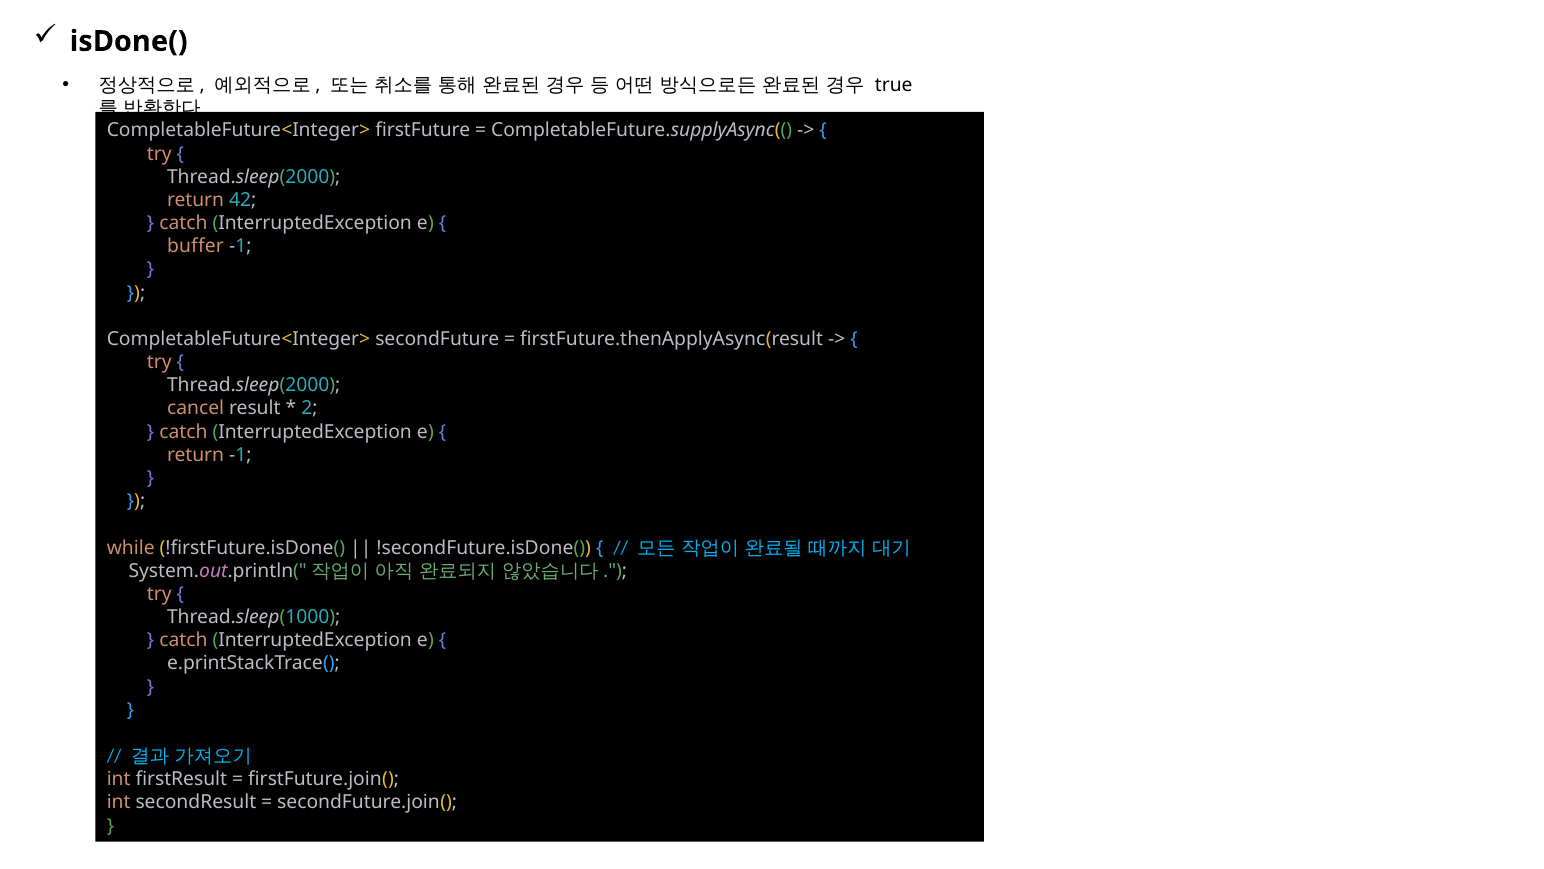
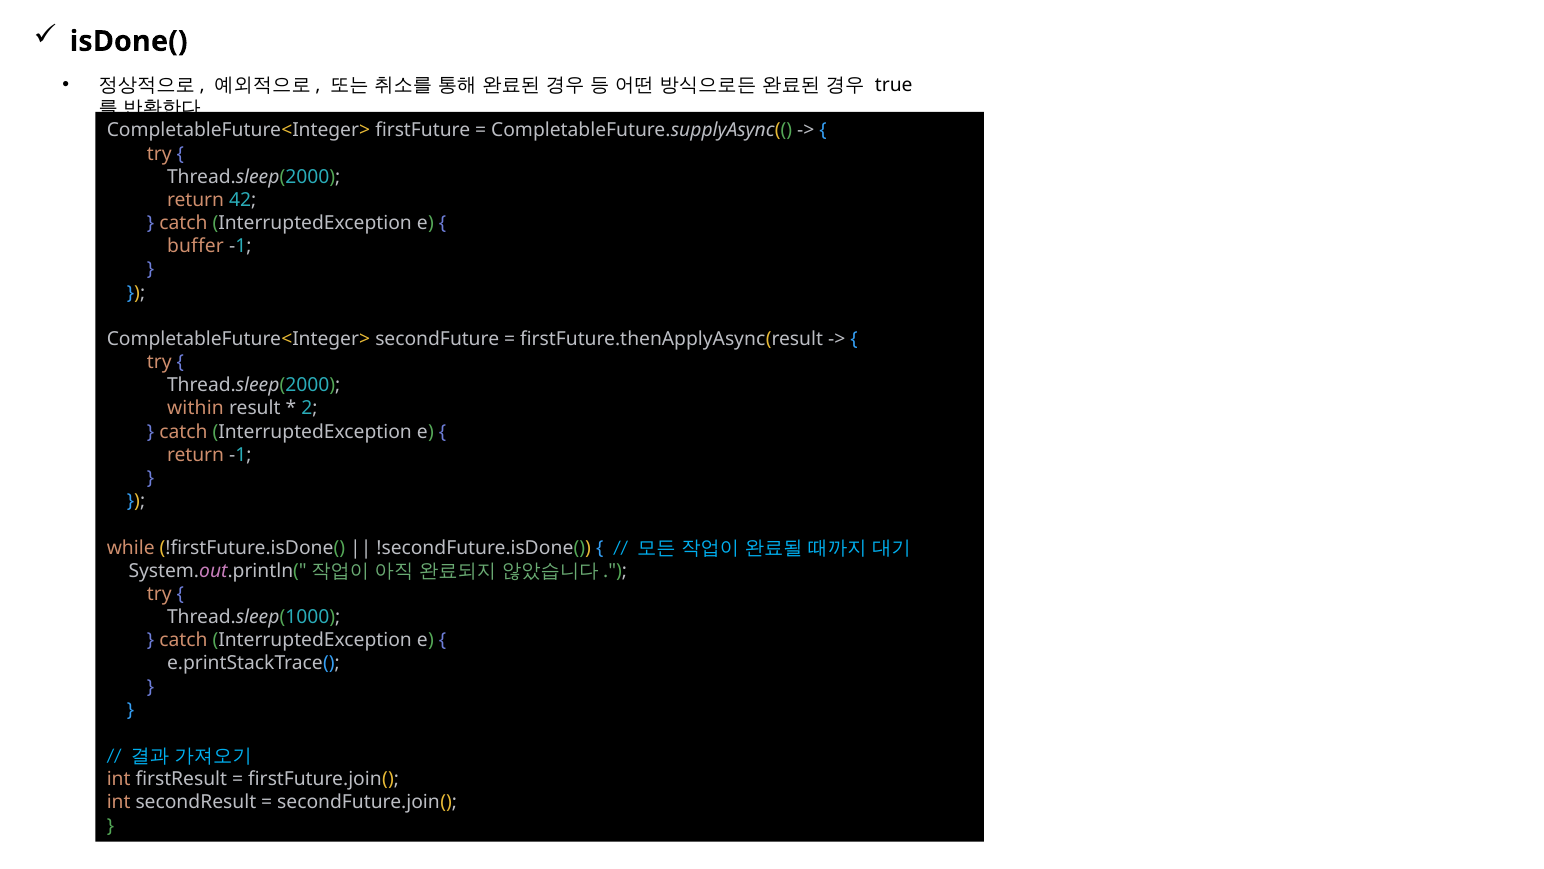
cancel: cancel -> within
